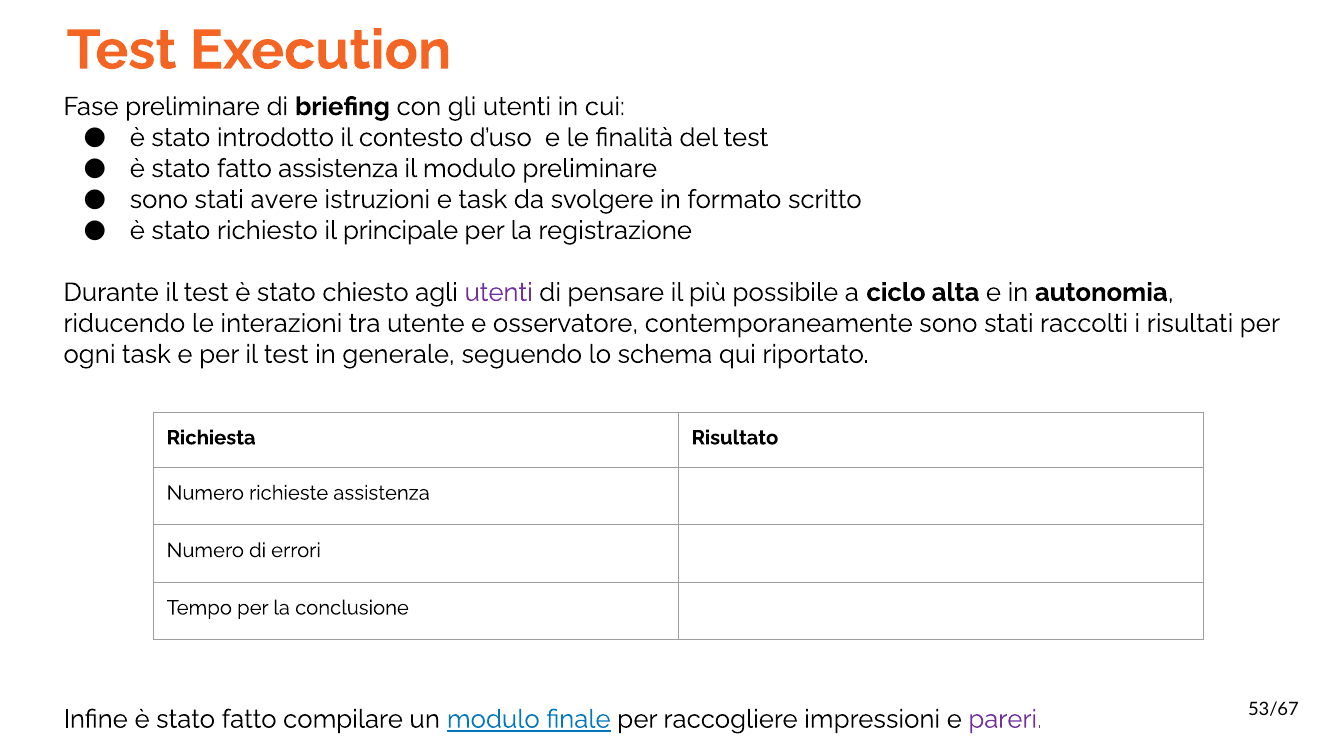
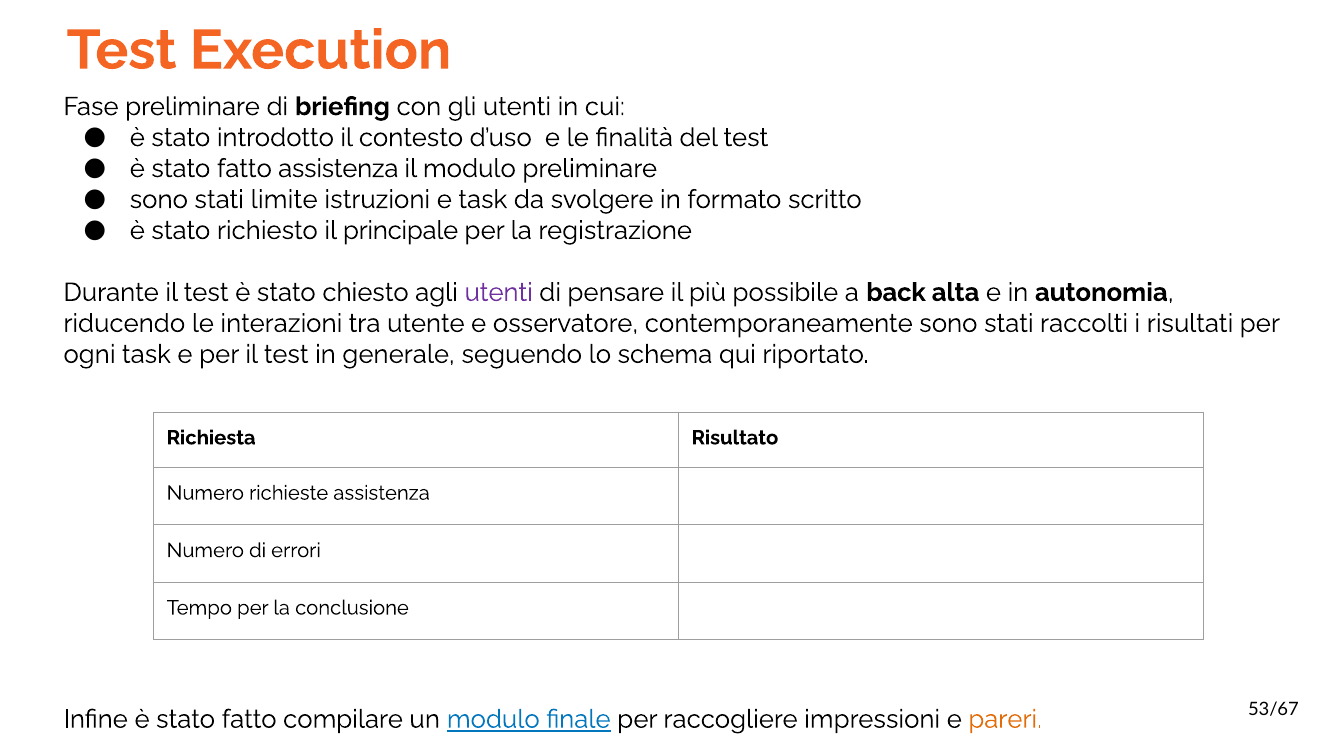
avere: avere -> limite
ciclo: ciclo -> back
pareri colour: purple -> orange
